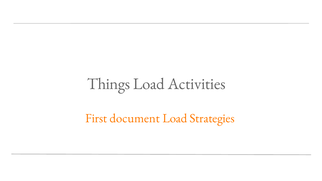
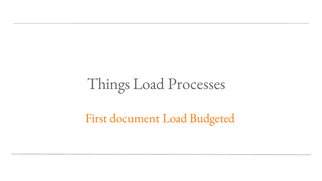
Activities: Activities -> Processes
Strategies: Strategies -> Budgeted
